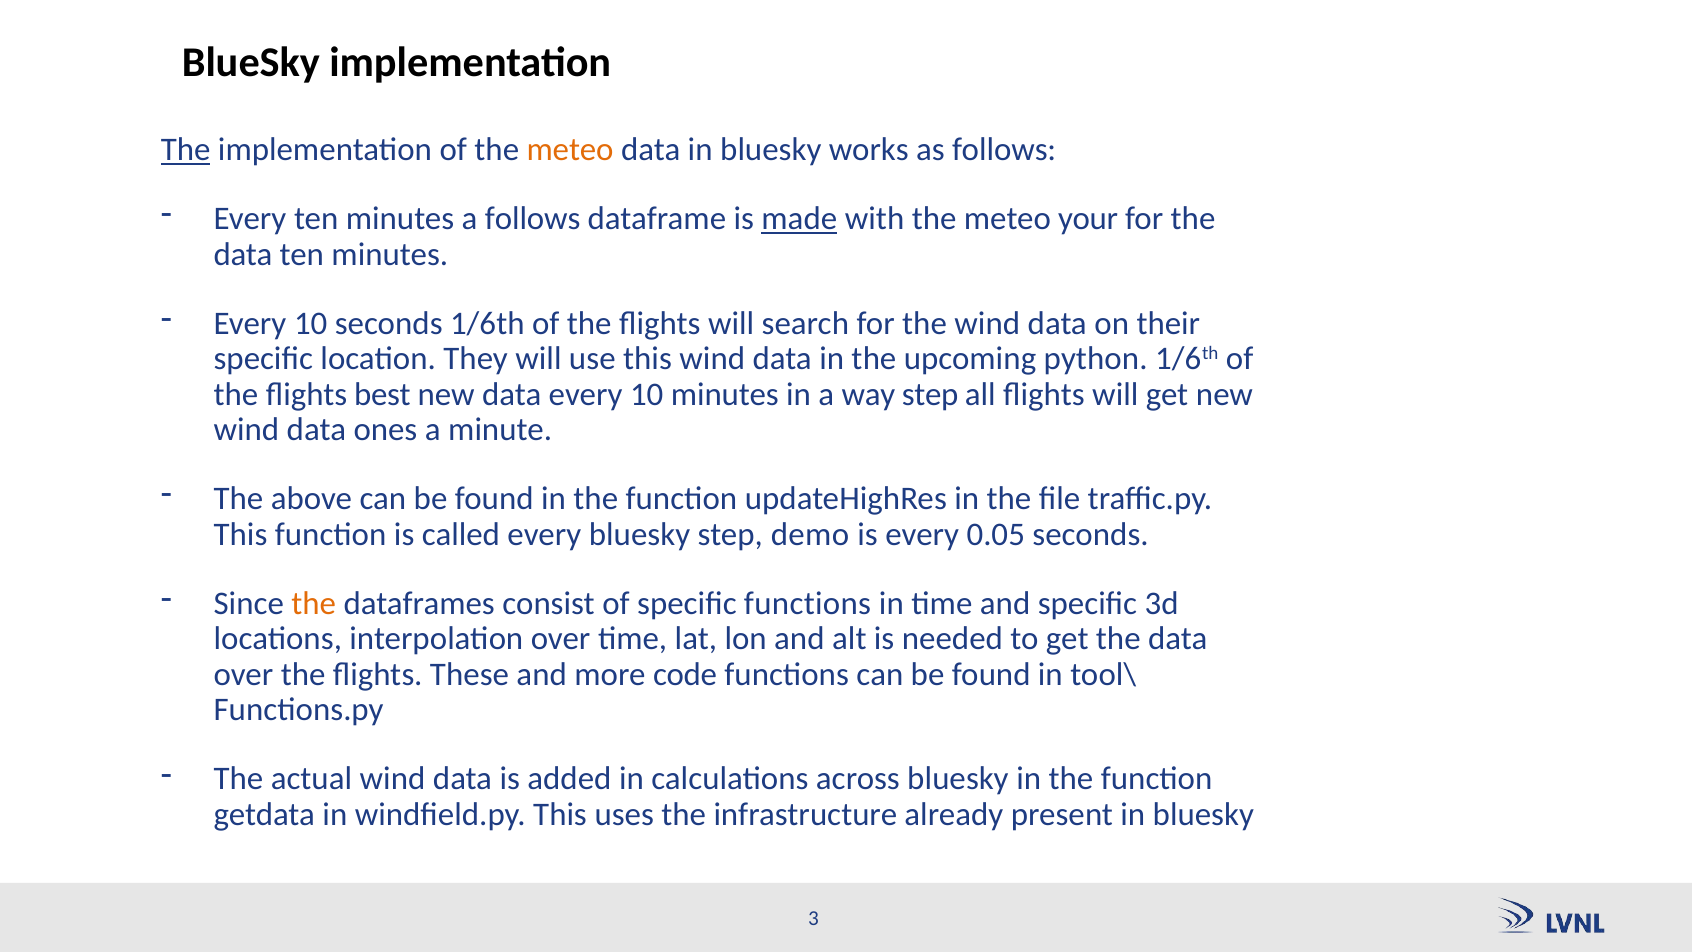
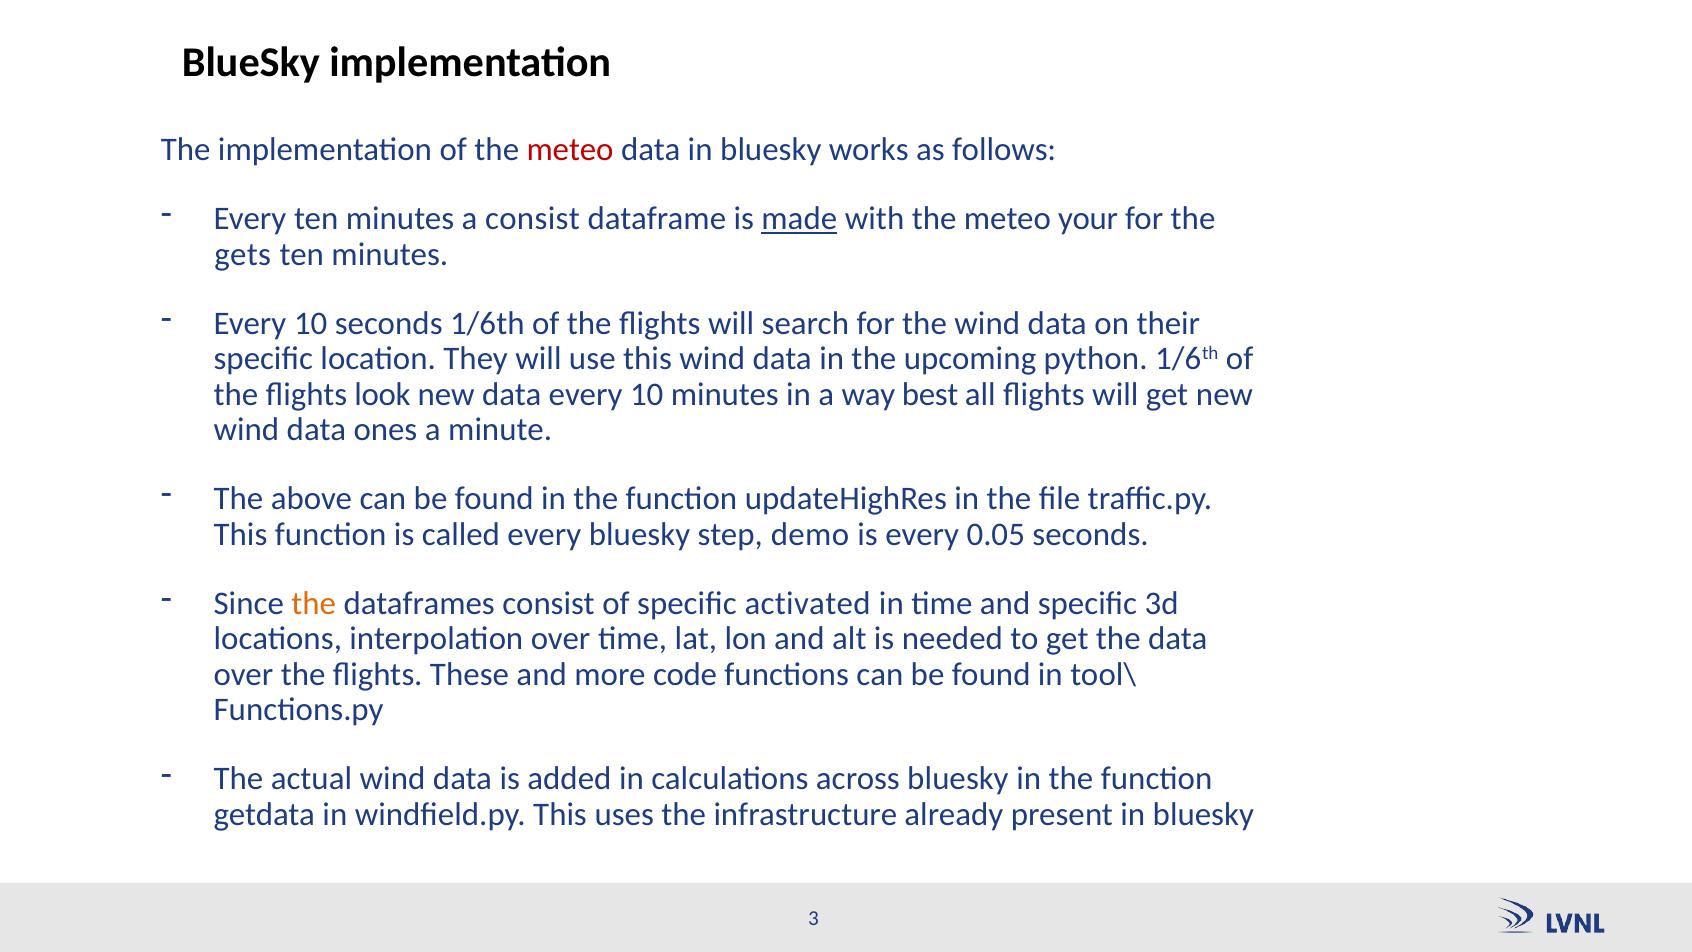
The at (186, 150) underline: present -> none
meteo at (570, 150) colour: orange -> red
a follows: follows -> consist
data at (243, 254): data -> gets
best: best -> look
way step: step -> best
specific functions: functions -> activated
